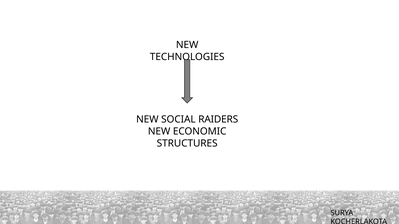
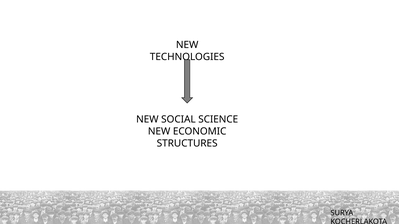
RAIDERS: RAIDERS -> SCIENCE
